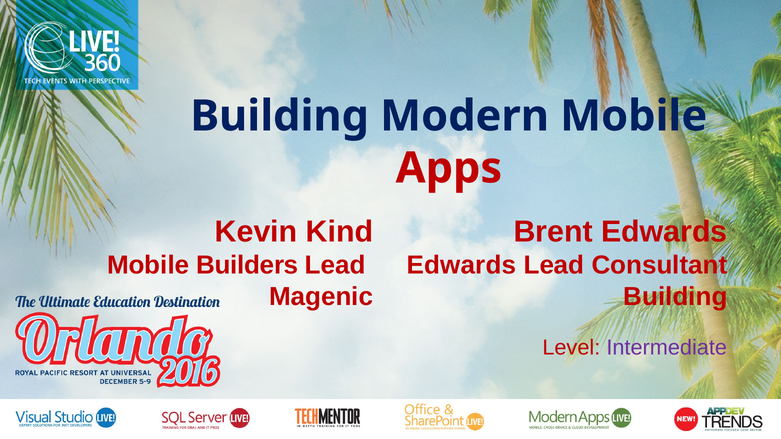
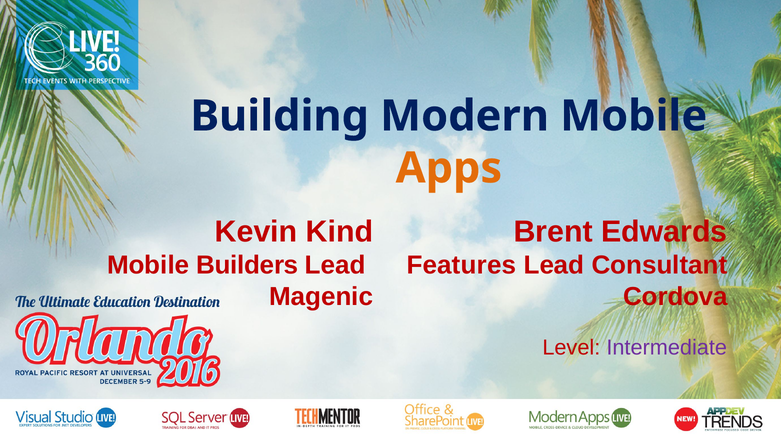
Apps colour: red -> orange
Edwards at (461, 265): Edwards -> Features
Building at (675, 297): Building -> Cordova
